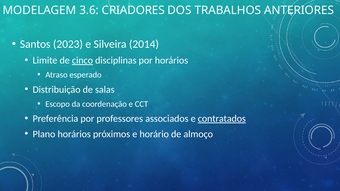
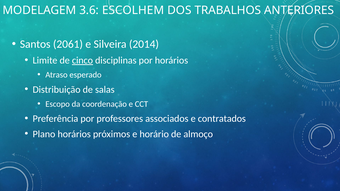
CRIADORES: CRIADORES -> ESCOLHEM
2023: 2023 -> 2061
contratados underline: present -> none
